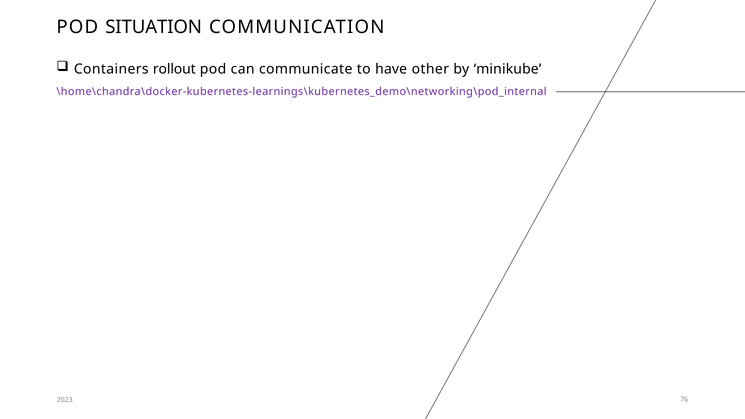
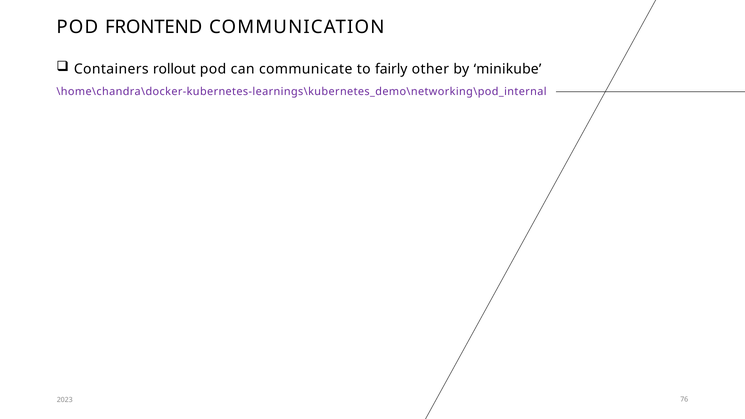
SITUATION: SITUATION -> FRONTEND
have: have -> fairly
